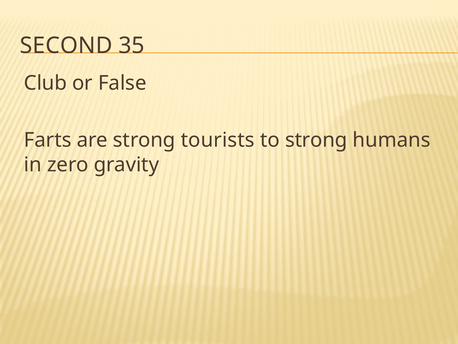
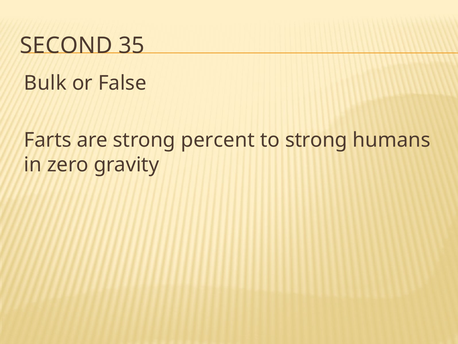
Club: Club -> Bulk
tourists: tourists -> percent
